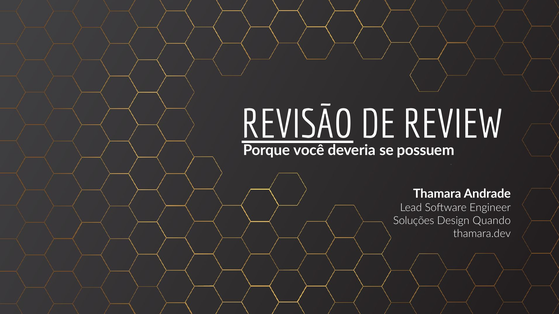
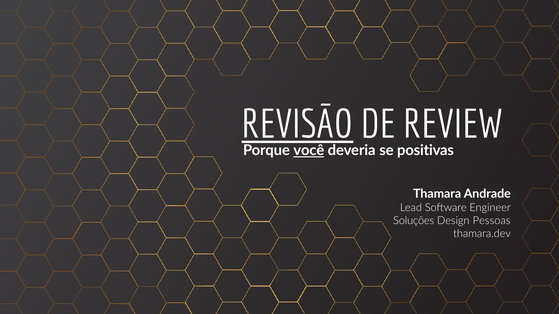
você underline: none -> present
possuem: possuem -> positivas
Quando: Quando -> Pessoas
